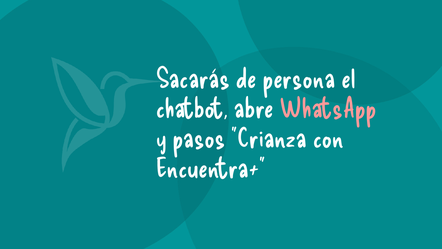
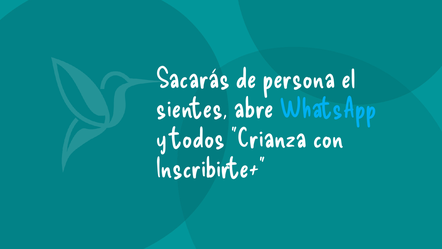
chatbot: chatbot -> sientes
WhatsApp colour: pink -> light blue
pasos: pasos -> todos
Encuentra+: Encuentra+ -> Inscribirte+
